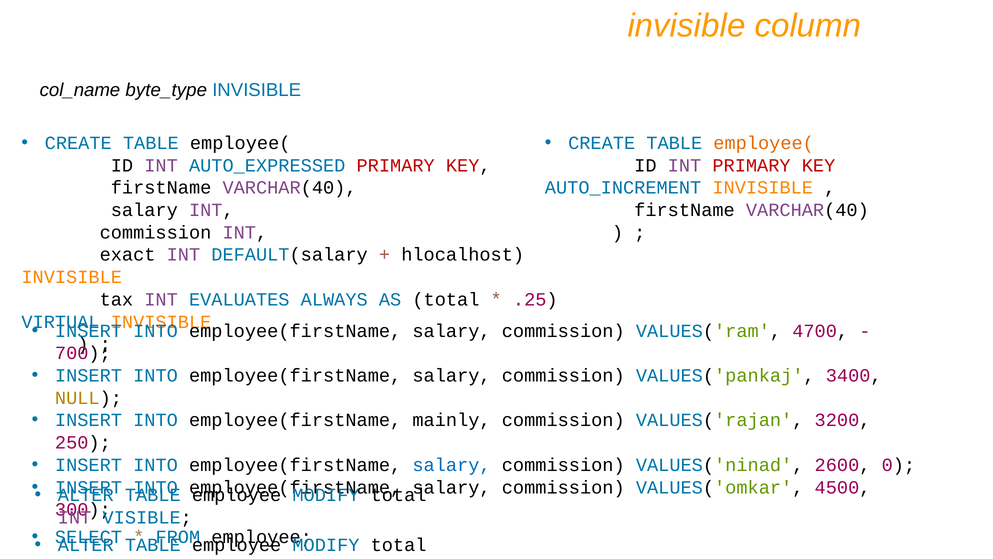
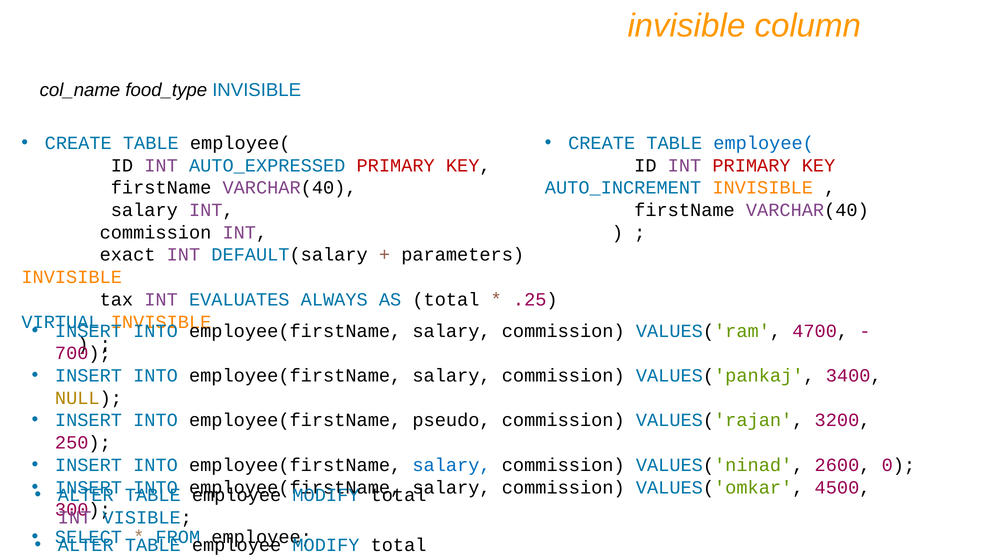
byte_type: byte_type -> food_type
employee( at (764, 143) colour: orange -> blue
hlocalhost: hlocalhost -> parameters
mainly: mainly -> pseudo
